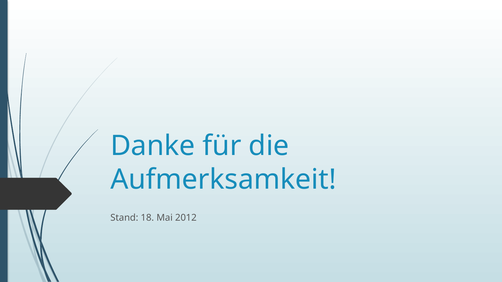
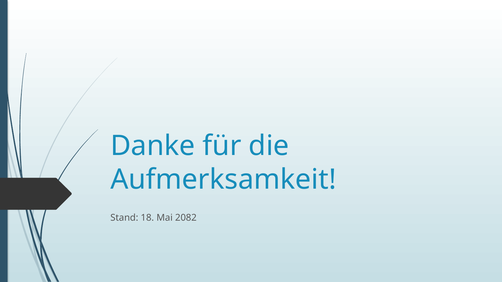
2012: 2012 -> 2082
